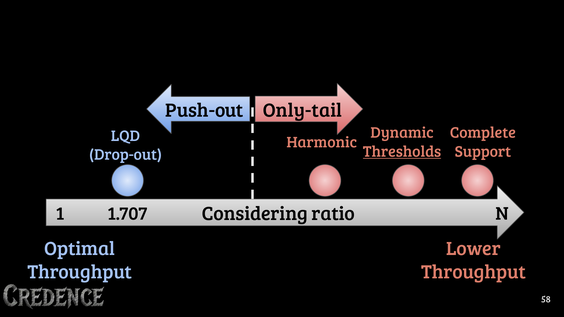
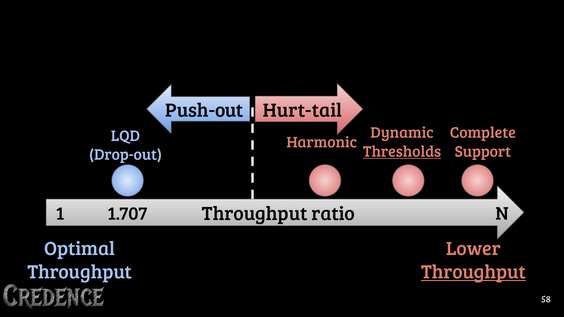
Only-tail: Only-tail -> Hurt-tail
Considering at (255, 214): Considering -> Throughput
Throughput at (474, 272) underline: none -> present
